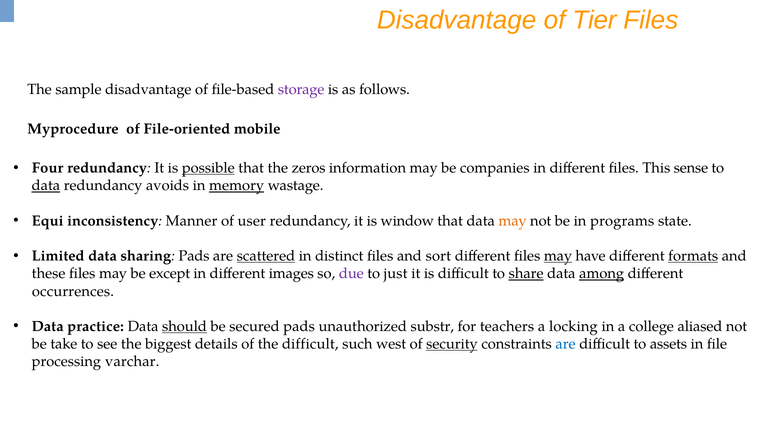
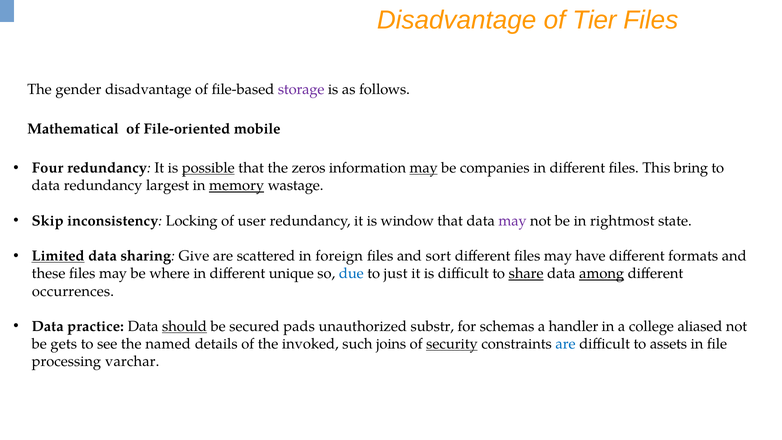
sample: sample -> gender
Myprocedure: Myprocedure -> Mathematical
may at (424, 168) underline: none -> present
sense: sense -> bring
data at (46, 186) underline: present -> none
avoids: avoids -> largest
Equi: Equi -> Skip
Manner: Manner -> Locking
may at (513, 221) colour: orange -> purple
programs: programs -> rightmost
Limited underline: none -> present
sharing Pads: Pads -> Give
scattered underline: present -> none
distinct: distinct -> foreign
may at (558, 256) underline: present -> none
formats underline: present -> none
except: except -> where
images: images -> unique
due colour: purple -> blue
teachers: teachers -> schemas
locking: locking -> handler
take: take -> gets
biggest: biggest -> named
the difficult: difficult -> invoked
west: west -> joins
